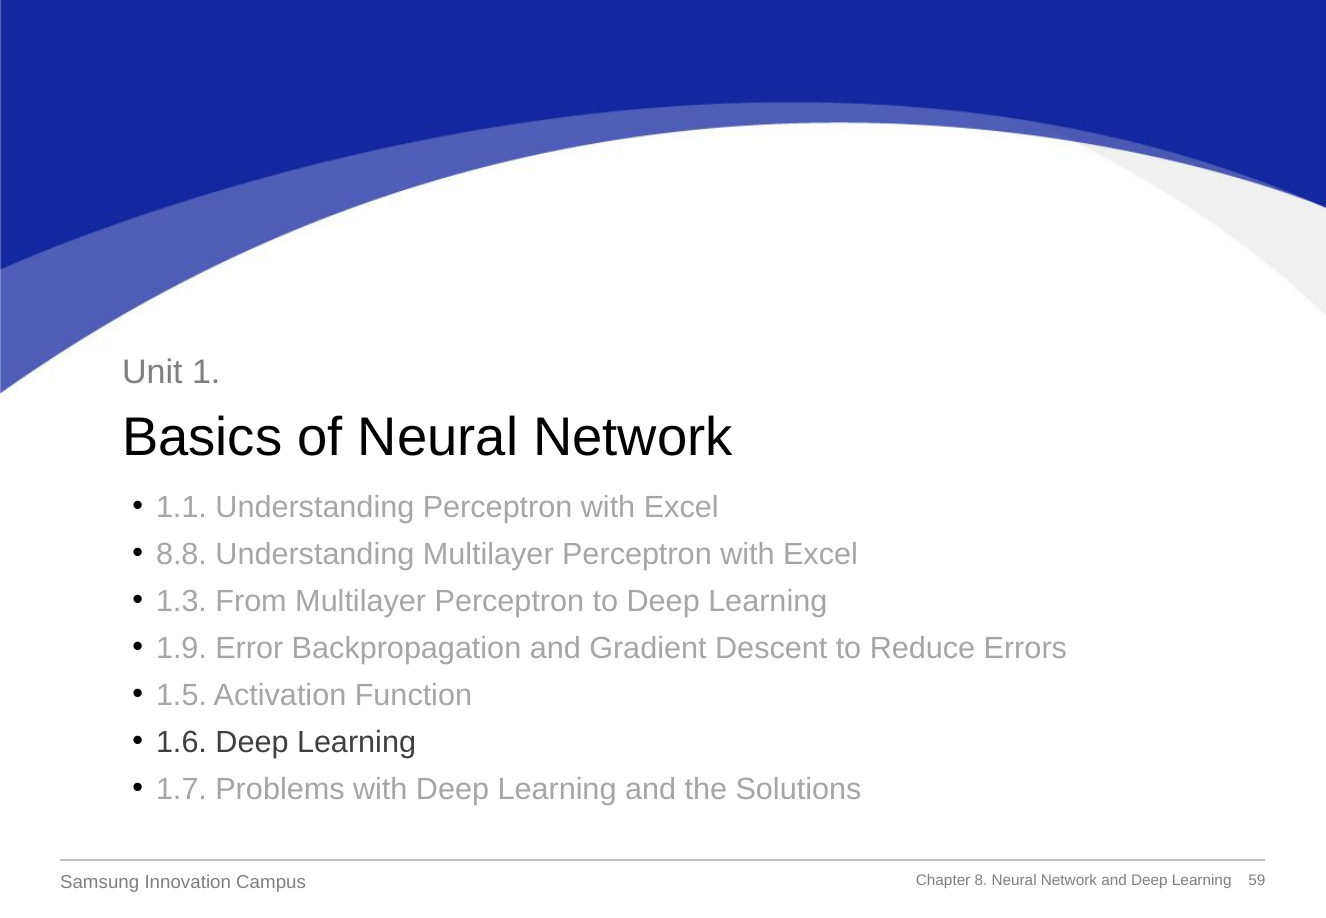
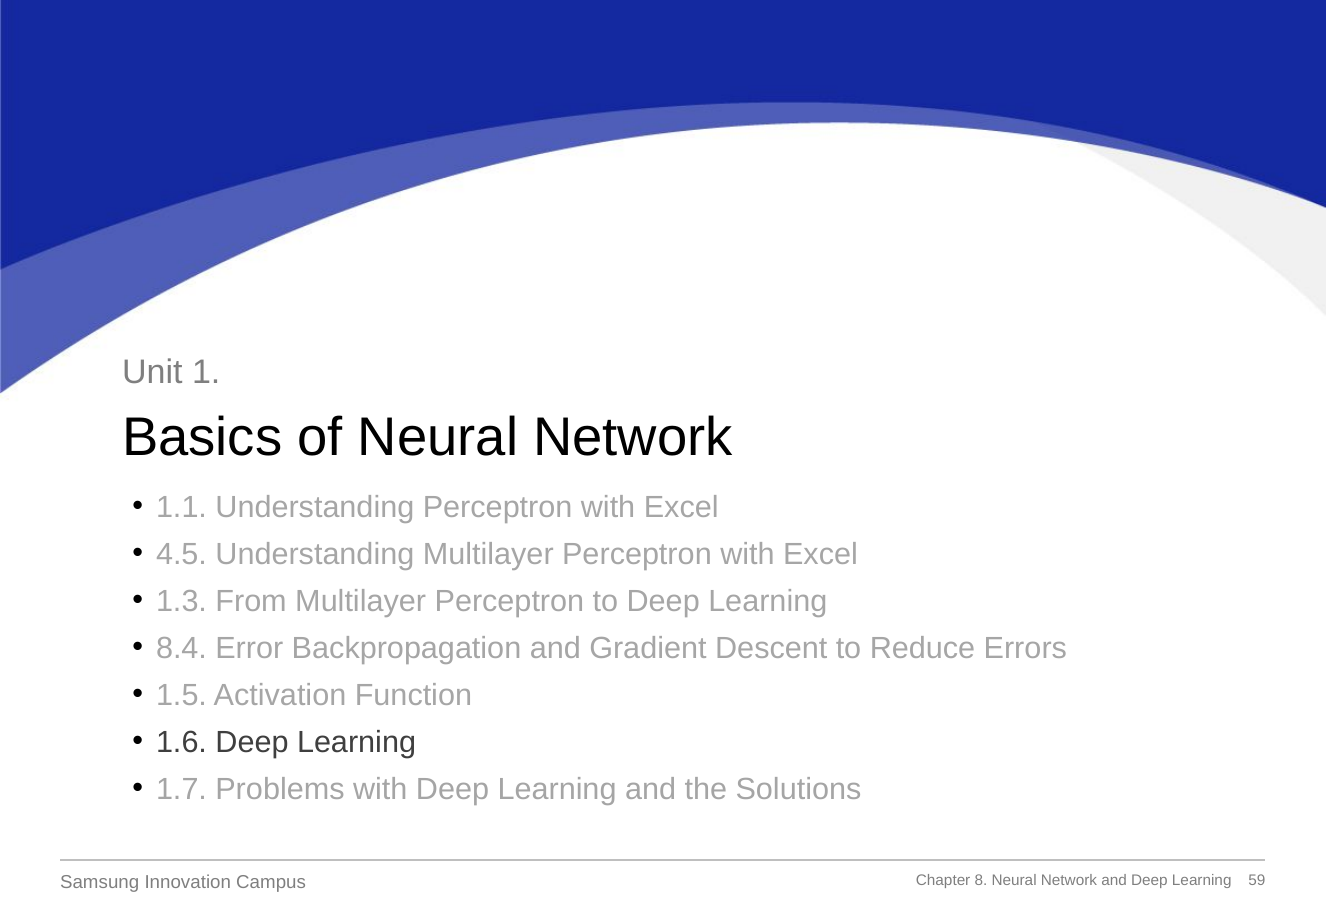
8.8: 8.8 -> 4.5
1.9: 1.9 -> 8.4
